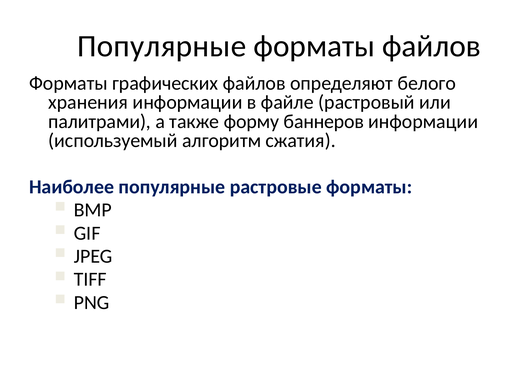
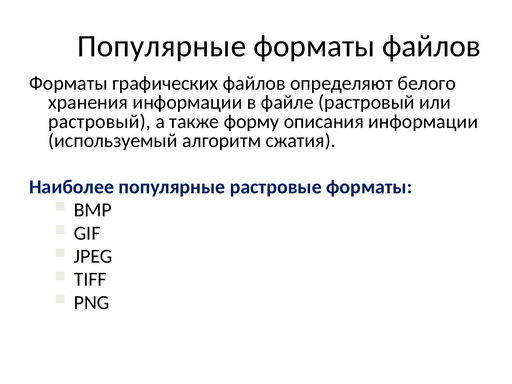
палитрами at (100, 122): палитрами -> растровый
баннеров: баннеров -> описания
